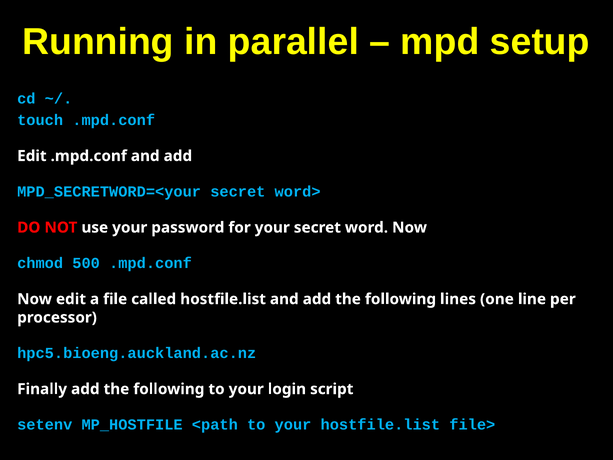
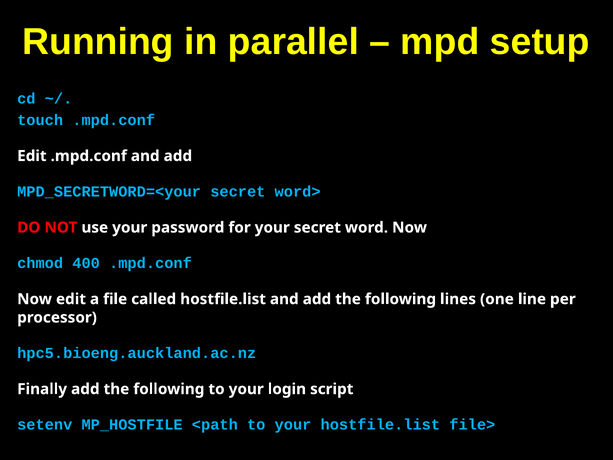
500: 500 -> 400
